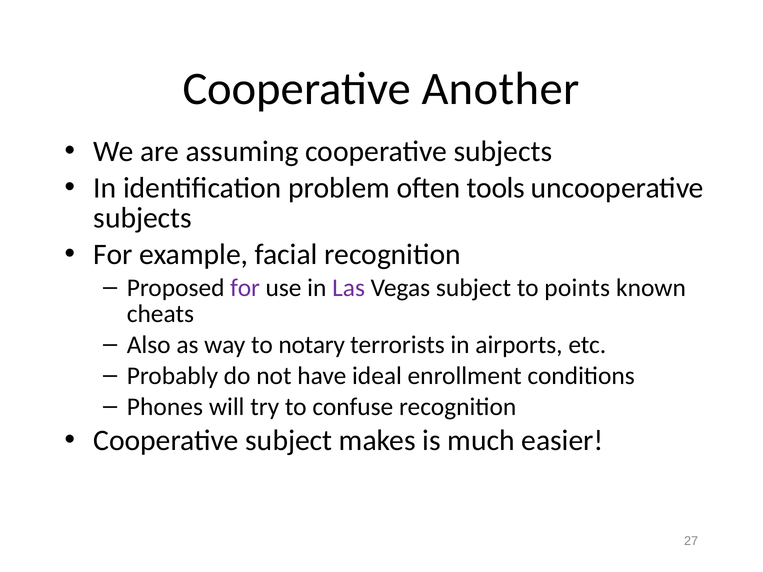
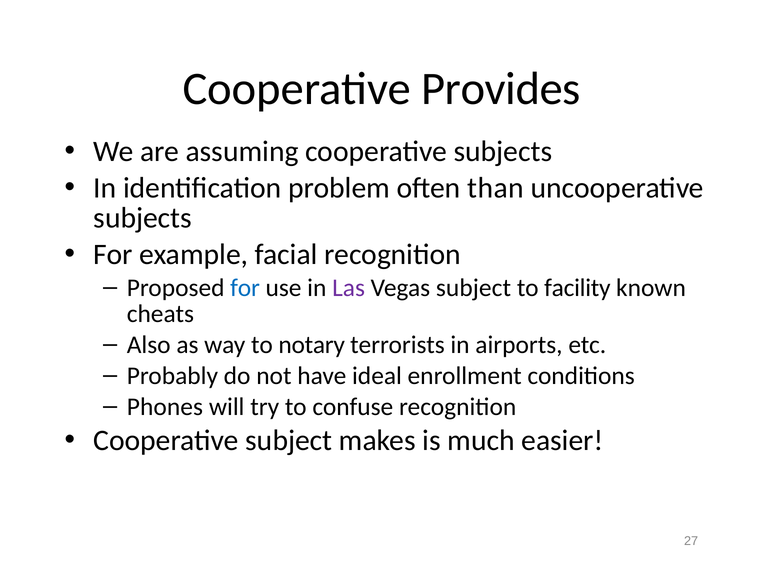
Another: Another -> Provides
tools: tools -> than
for at (245, 288) colour: purple -> blue
points: points -> facility
